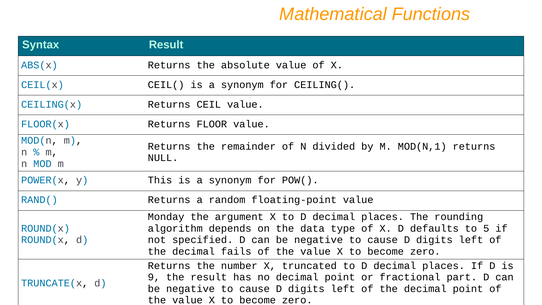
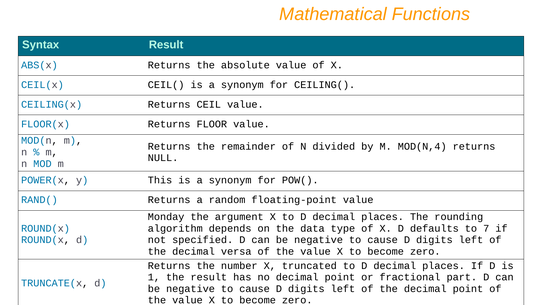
MOD(N,1: MOD(N,1 -> MOD(N,4
5: 5 -> 7
fails: fails -> versa
9: 9 -> 1
